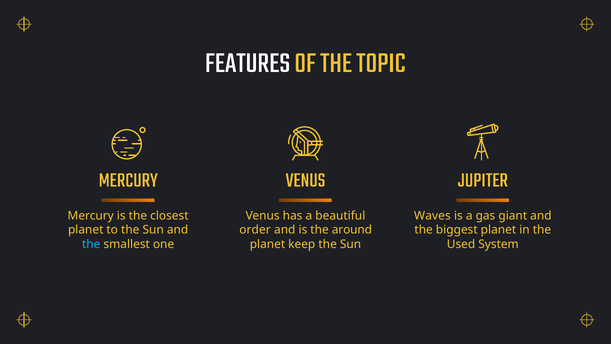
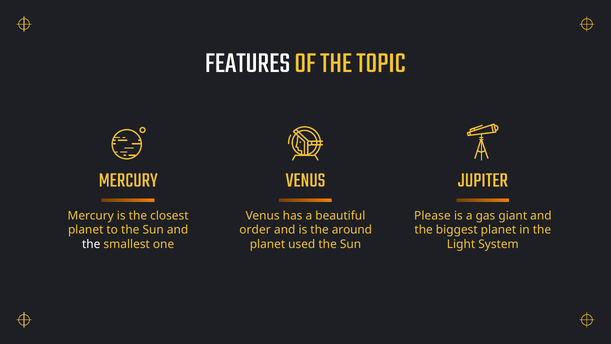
Waves: Waves -> Please
the at (91, 244) colour: light blue -> white
keep: keep -> used
Used: Used -> Light
